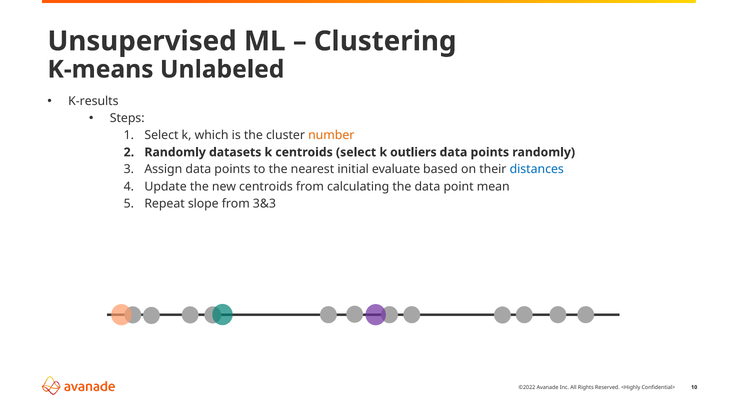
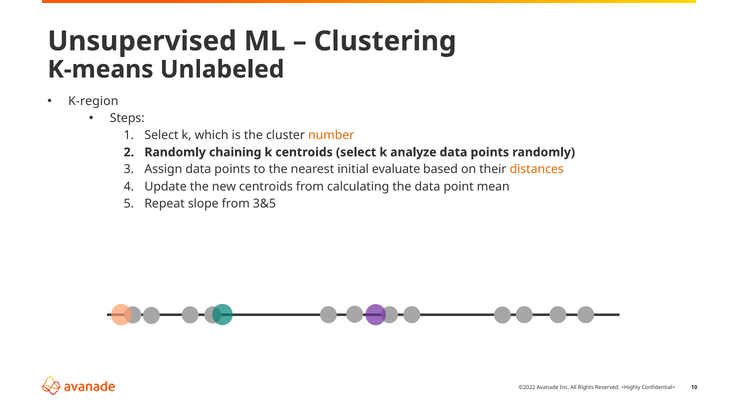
K-results: K-results -> K-region
datasets: datasets -> chaining
outliers: outliers -> analyze
distances colour: blue -> orange
3&3: 3&3 -> 3&5
